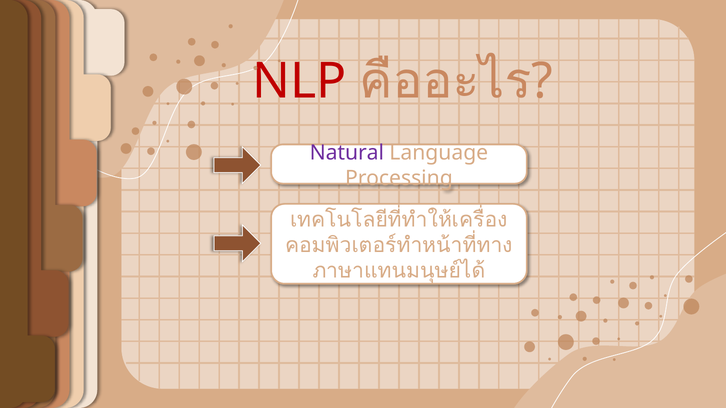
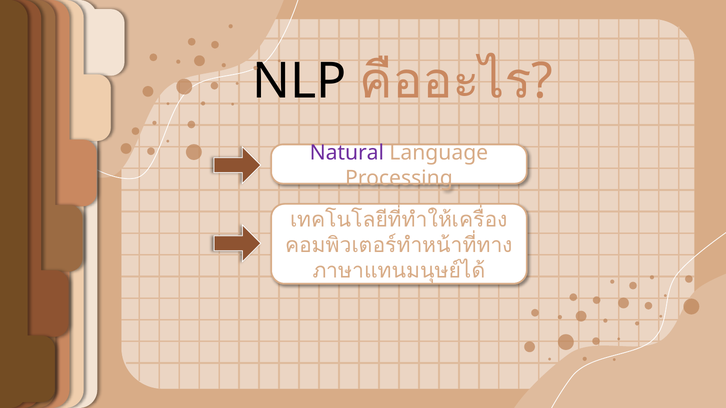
NLP colour: red -> black
